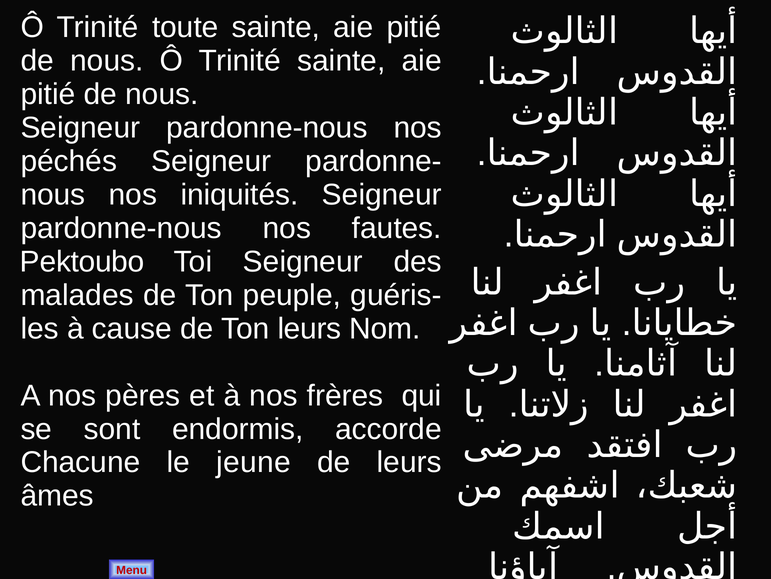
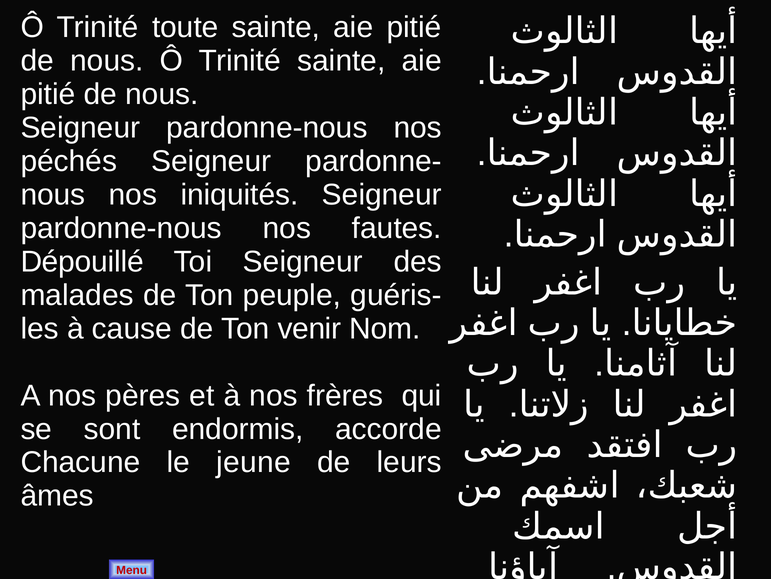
Pektoubo: Pektoubo -> Dépouillé
Ton leurs: leurs -> venir
